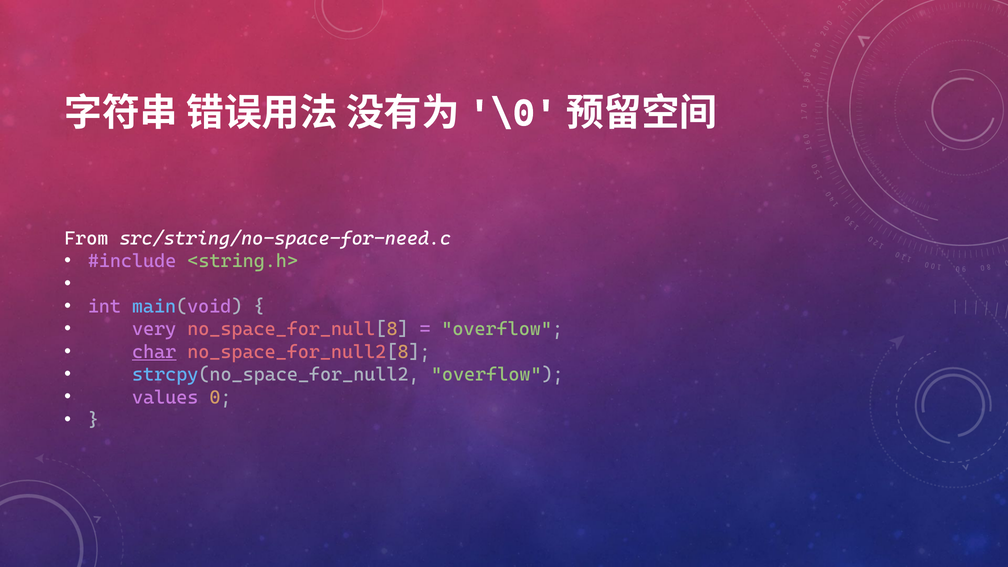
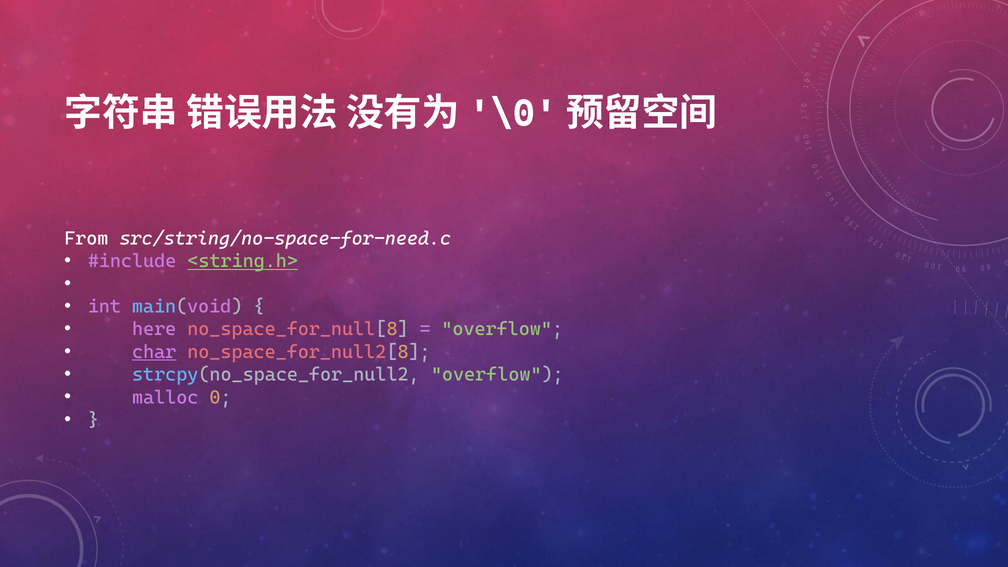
<string.h> underline: none -> present
very: very -> here
values: values -> malloc
